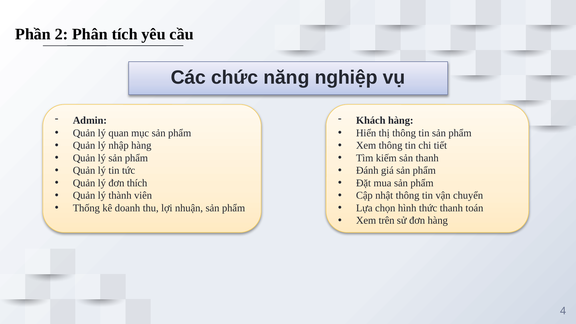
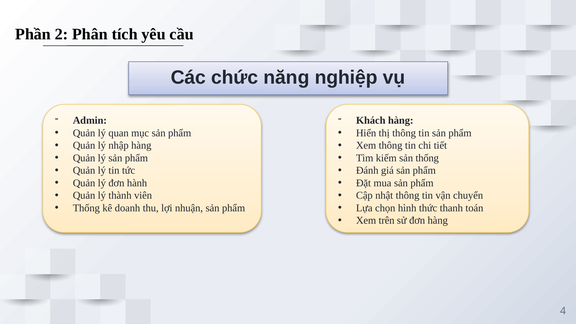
sản thanh: thanh -> thống
thích: thích -> hành
